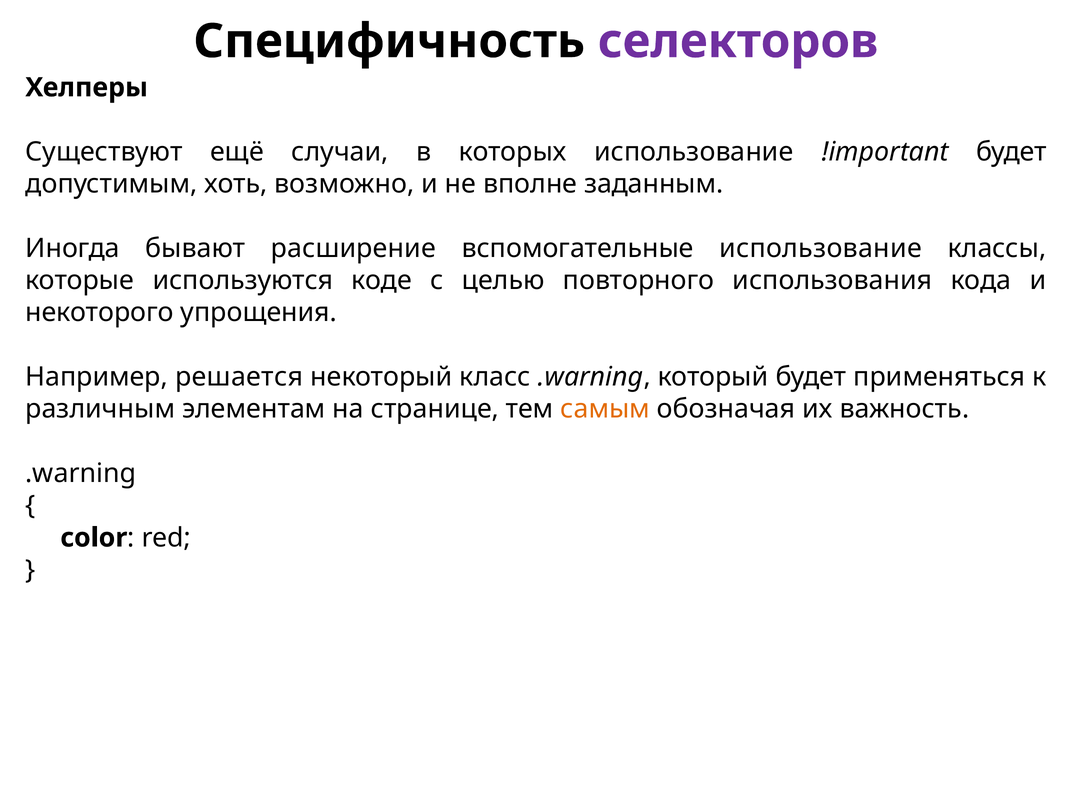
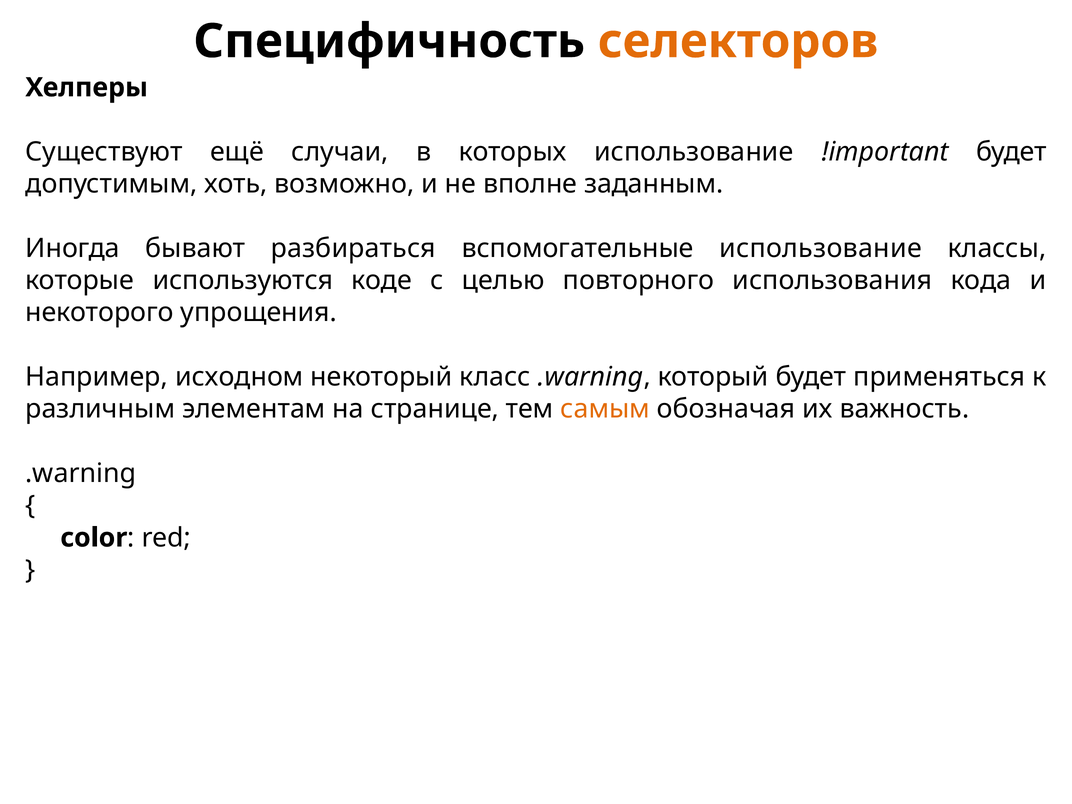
селекторов colour: purple -> orange
расширение: расширение -> разбираться
решается: решается -> исходном
